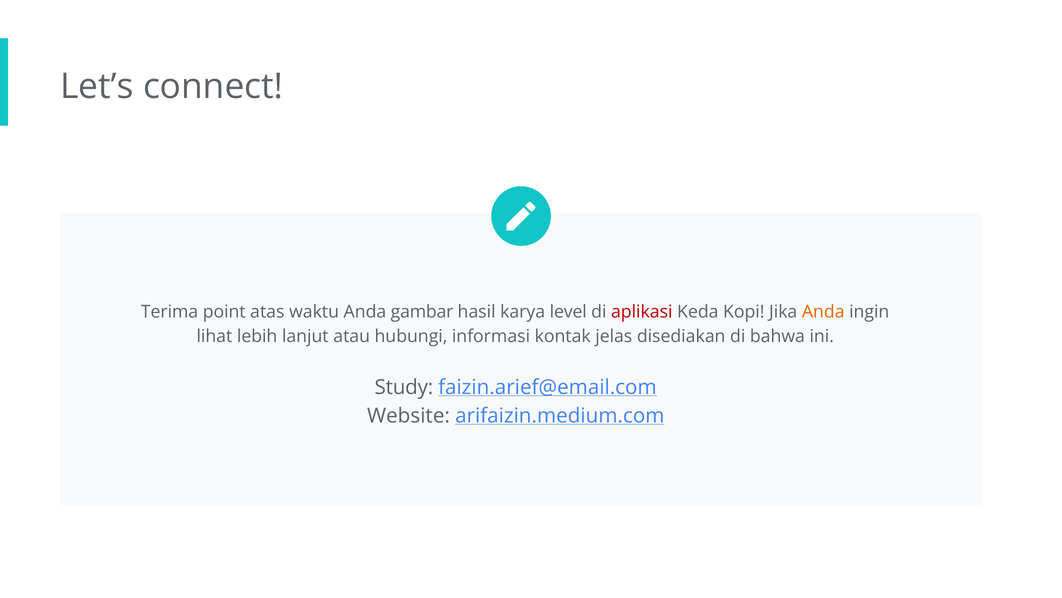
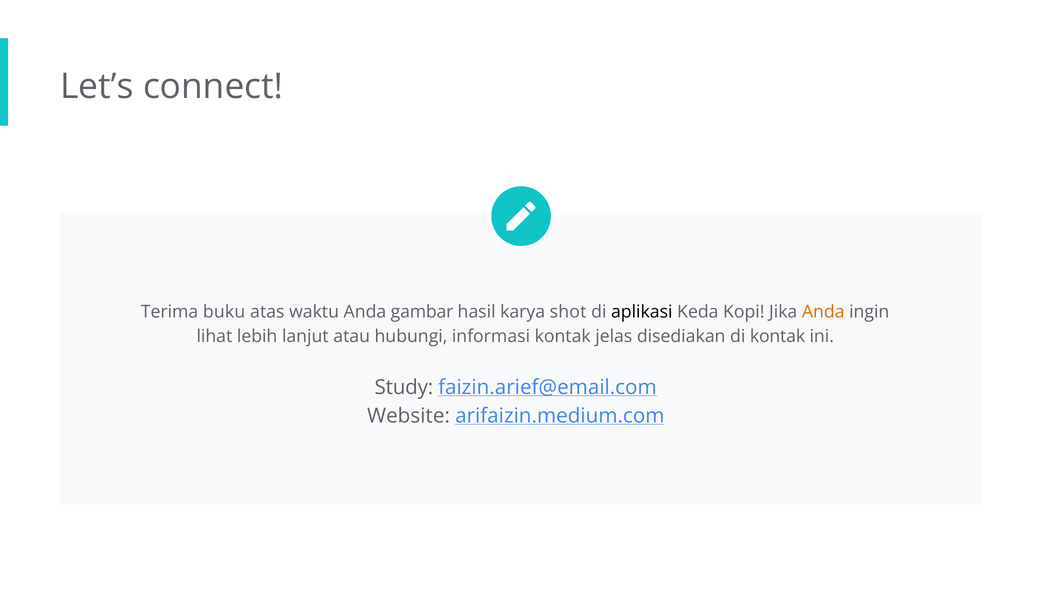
point: point -> buku
level: level -> shot
aplikasi colour: red -> black
di bahwa: bahwa -> kontak
